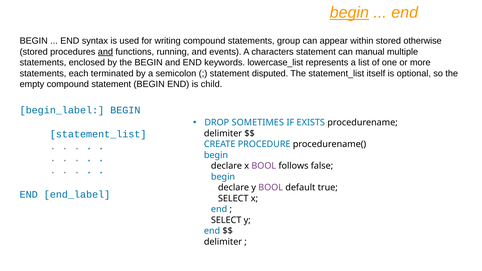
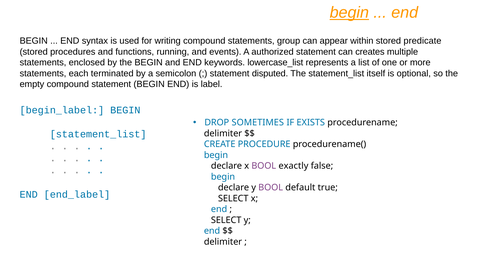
otherwise: otherwise -> predicate
and at (105, 52) underline: present -> none
characters: characters -> authorized
manual: manual -> creates
child: child -> label
follows: follows -> exactly
